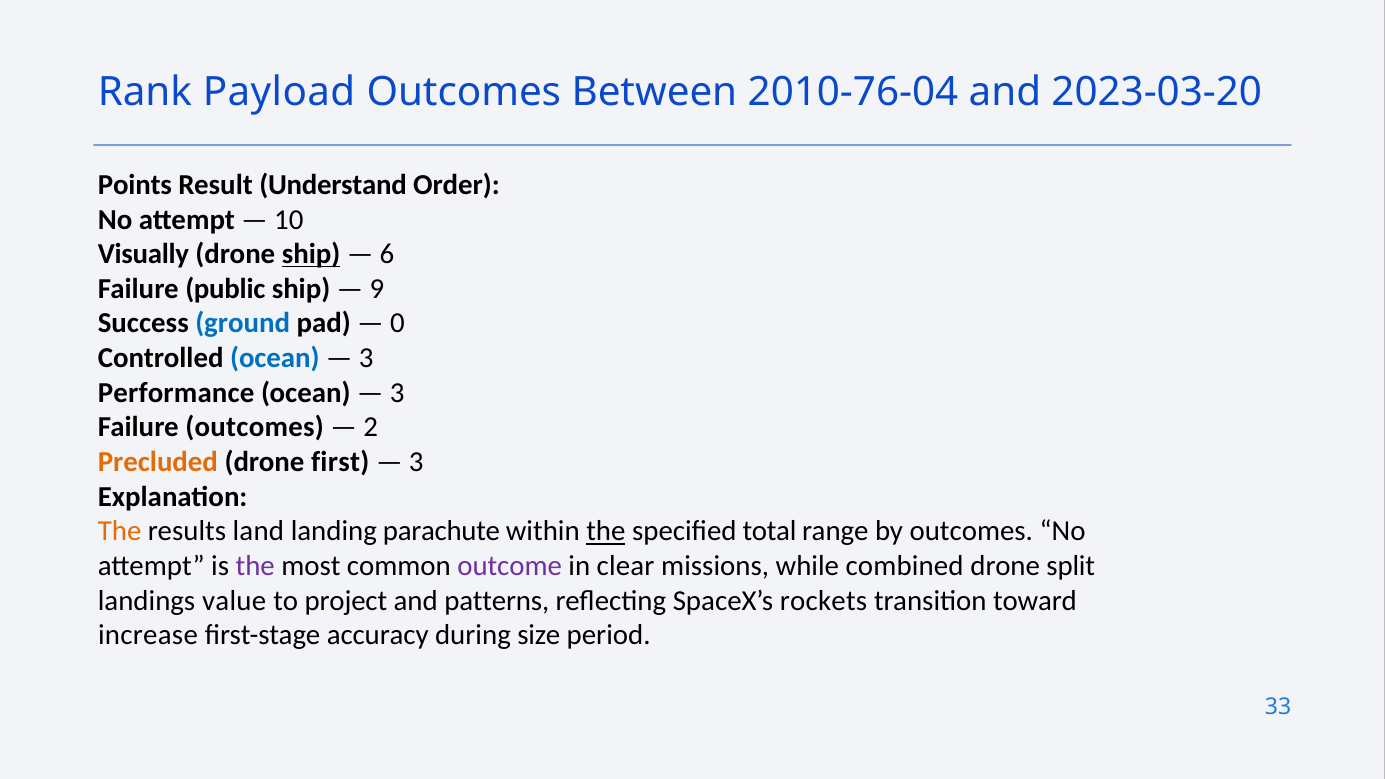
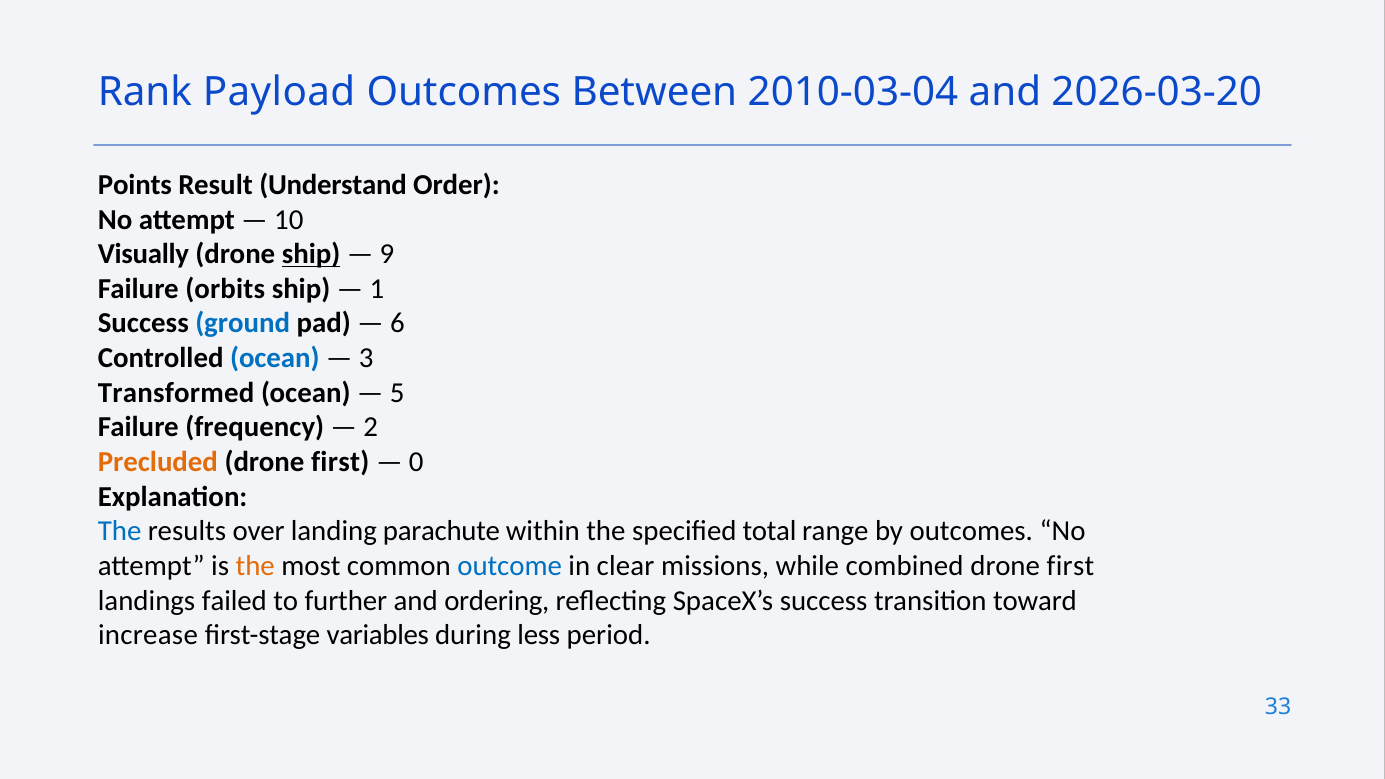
2010-76-04: 2010-76-04 -> 2010-03-04
2023-03-20: 2023-03-20 -> 2026-03-20
6: 6 -> 9
public: public -> orbits
9: 9 -> 1
0: 0 -> 6
Performance: Performance -> Transformed
3 at (397, 393): 3 -> 5
Failure outcomes: outcomes -> frequency
3 at (416, 462): 3 -> 0
The at (120, 531) colour: orange -> blue
land: land -> over
the at (606, 531) underline: present -> none
the at (255, 566) colour: purple -> orange
outcome colour: purple -> blue
split at (1071, 566): split -> first
value: value -> failed
project: project -> further
patterns: patterns -> ordering
SpaceX’s rockets: rockets -> success
accuracy: accuracy -> variables
size: size -> less
